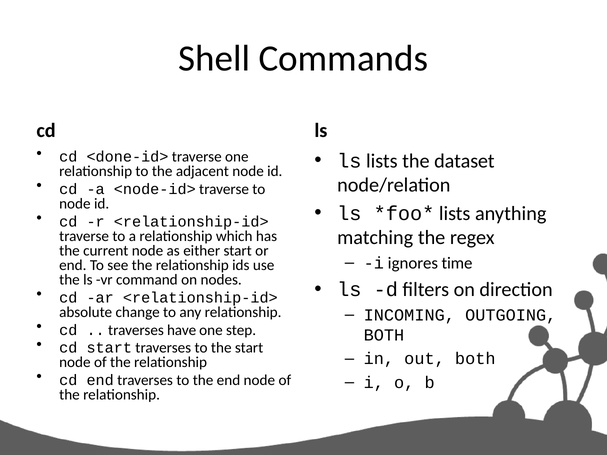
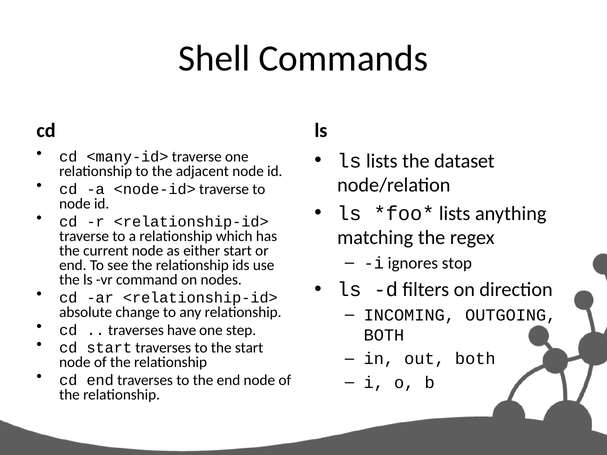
<done-id>: <done-id> -> <many-id>
time: time -> stop
